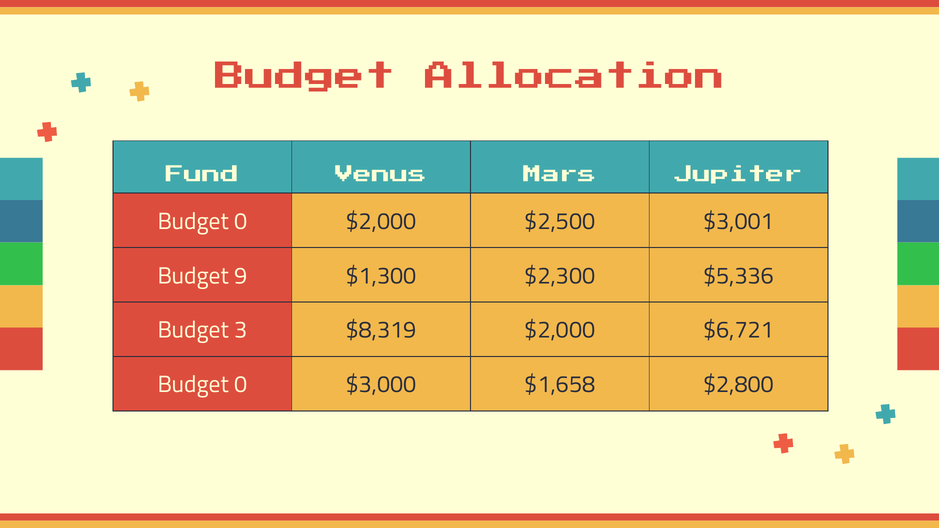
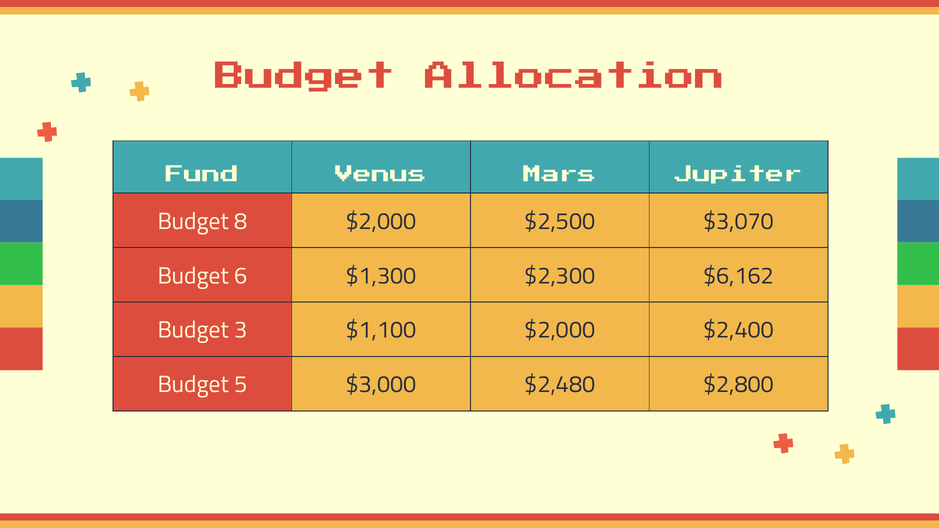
0 at (241, 221): 0 -> 8
$3,001: $3,001 -> $3,070
9: 9 -> 6
$5,336: $5,336 -> $6,162
$8,319: $8,319 -> $1,100
$6,721: $6,721 -> $2,400
0 at (241, 385): 0 -> 5
$1,658: $1,658 -> $2,480
